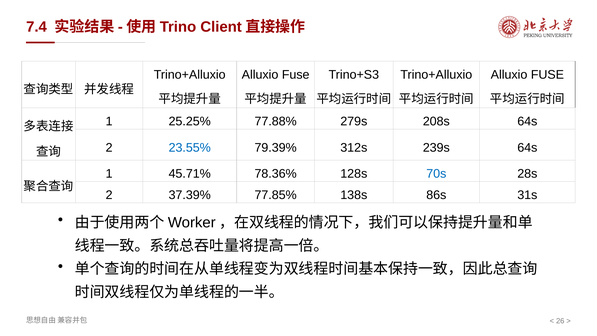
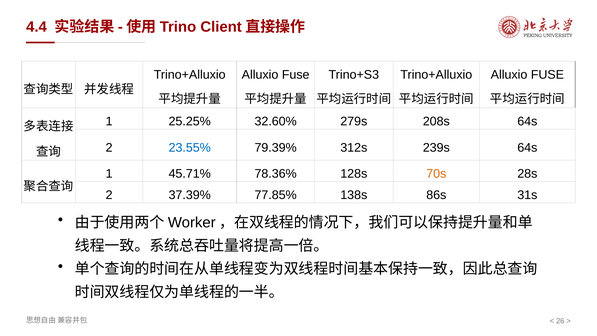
7.4: 7.4 -> 4.4
77.88%: 77.88% -> 32.60%
70s colour: blue -> orange
